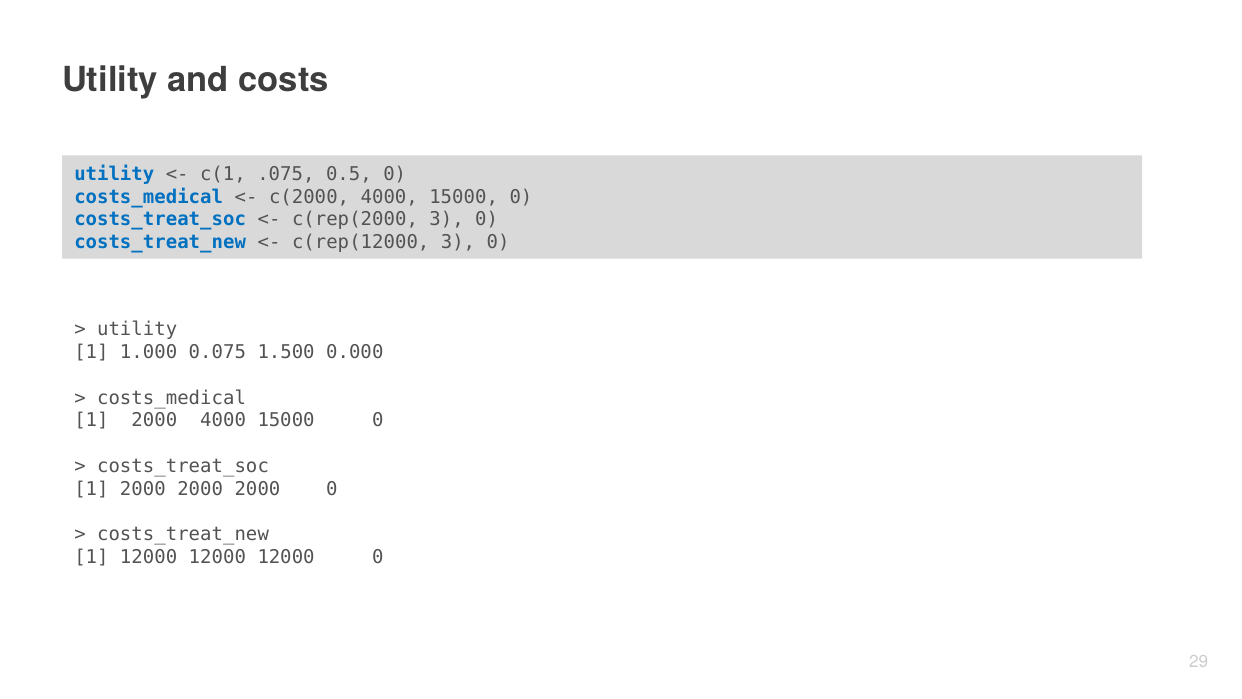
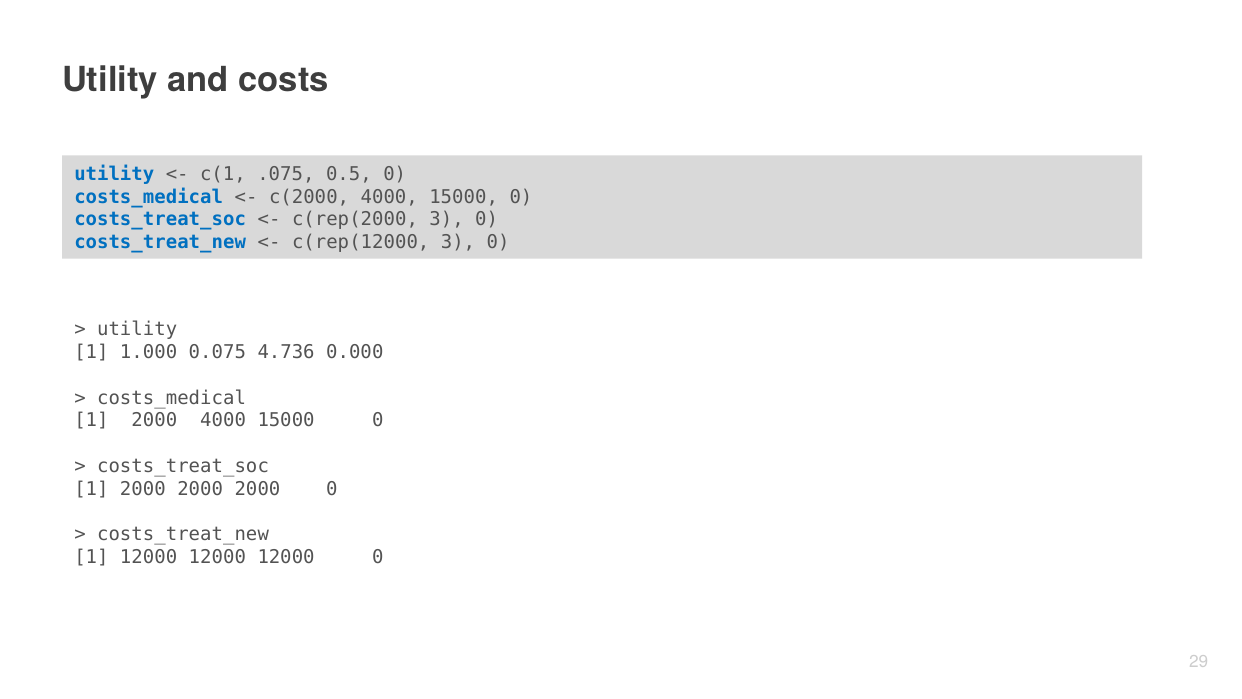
1.500: 1.500 -> 4.736
